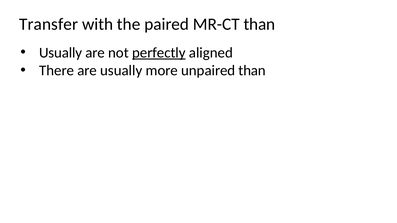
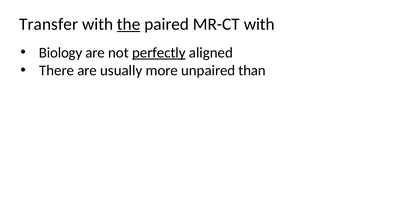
the underline: none -> present
MR-CT than: than -> with
Usually at (61, 53): Usually -> Biology
